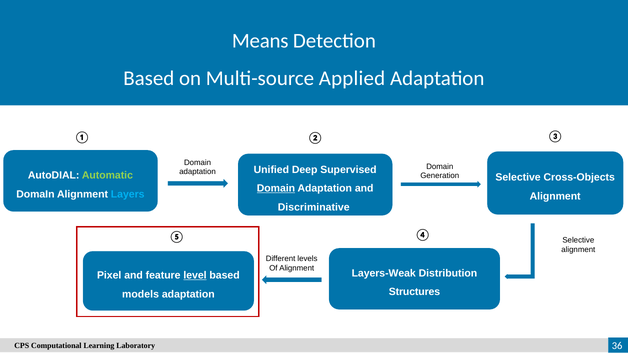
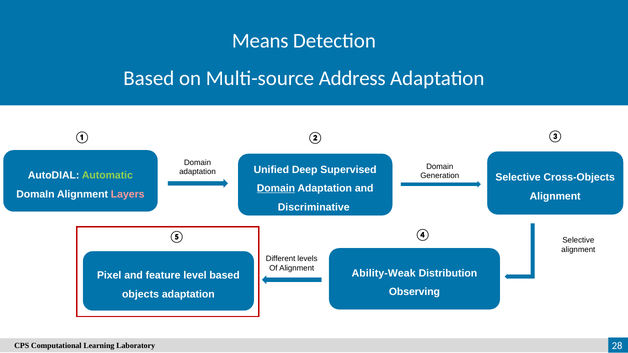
Applied: Applied -> Address
Layers colour: light blue -> pink
Layers-Weak: Layers-Weak -> Ability-Weak
level underline: present -> none
Structures: Structures -> Observing
models: models -> objects
36: 36 -> 28
